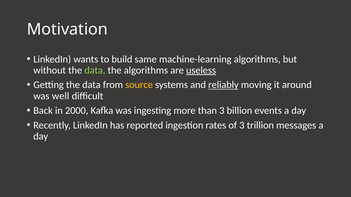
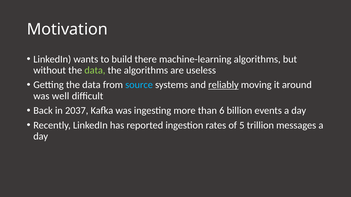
same: same -> there
useless underline: present -> none
source colour: yellow -> light blue
2000: 2000 -> 2037
than 3: 3 -> 6
of 3: 3 -> 5
